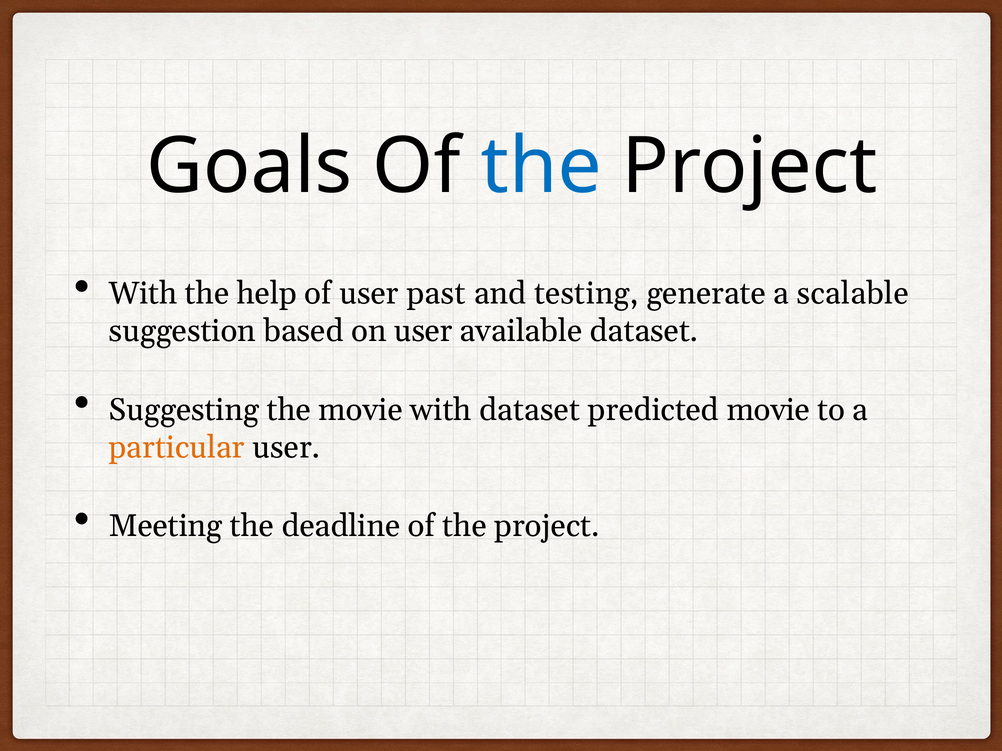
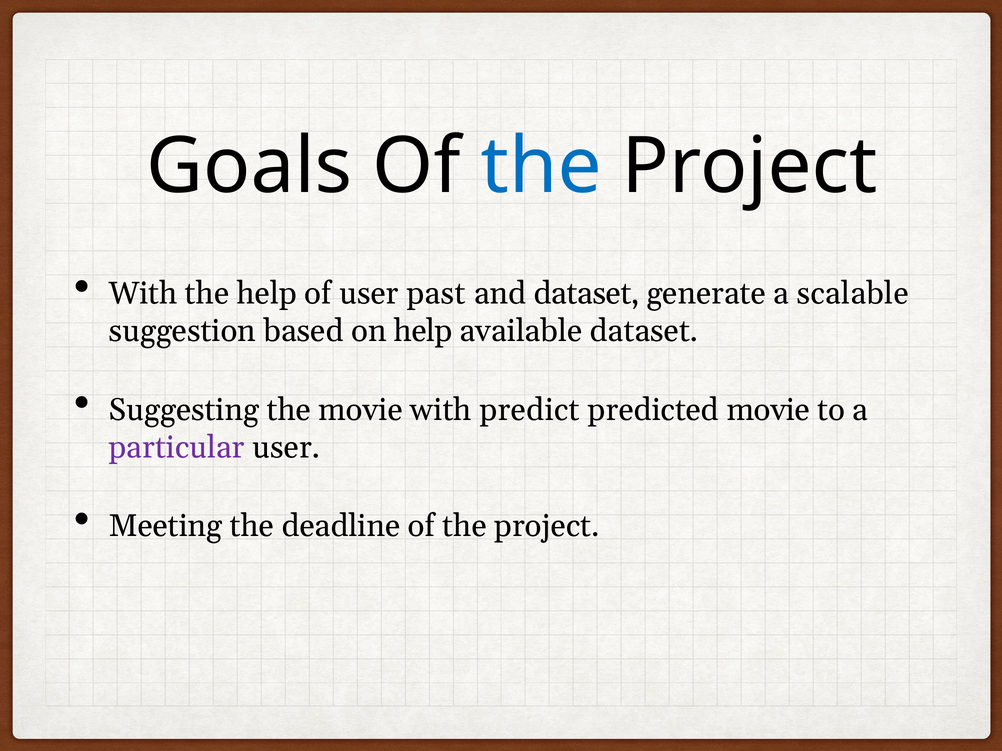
and testing: testing -> dataset
on user: user -> help
with dataset: dataset -> predict
particular colour: orange -> purple
